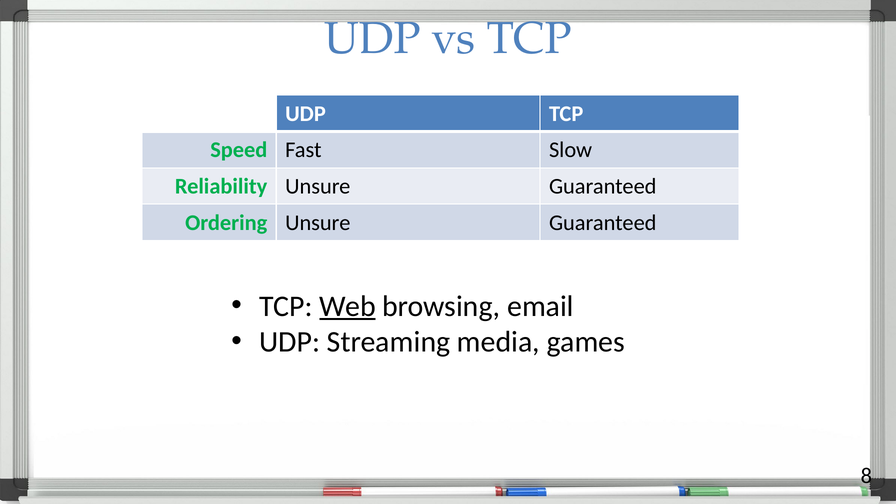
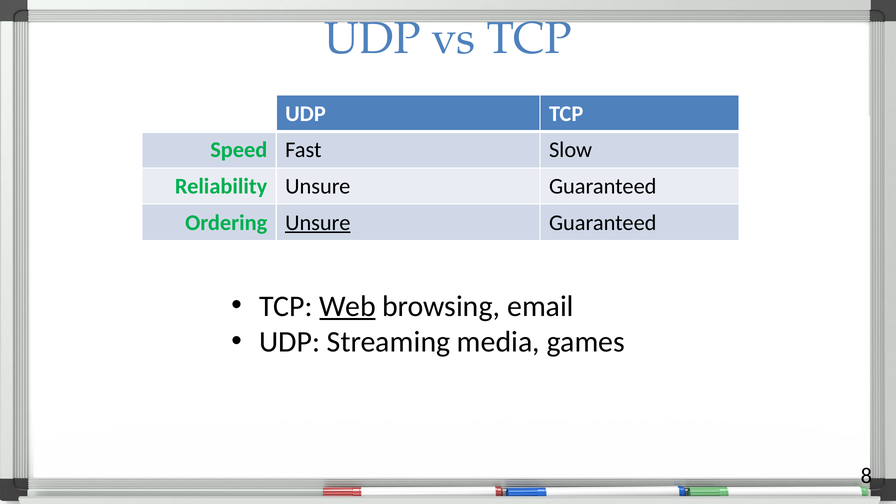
Unsure at (318, 223) underline: none -> present
